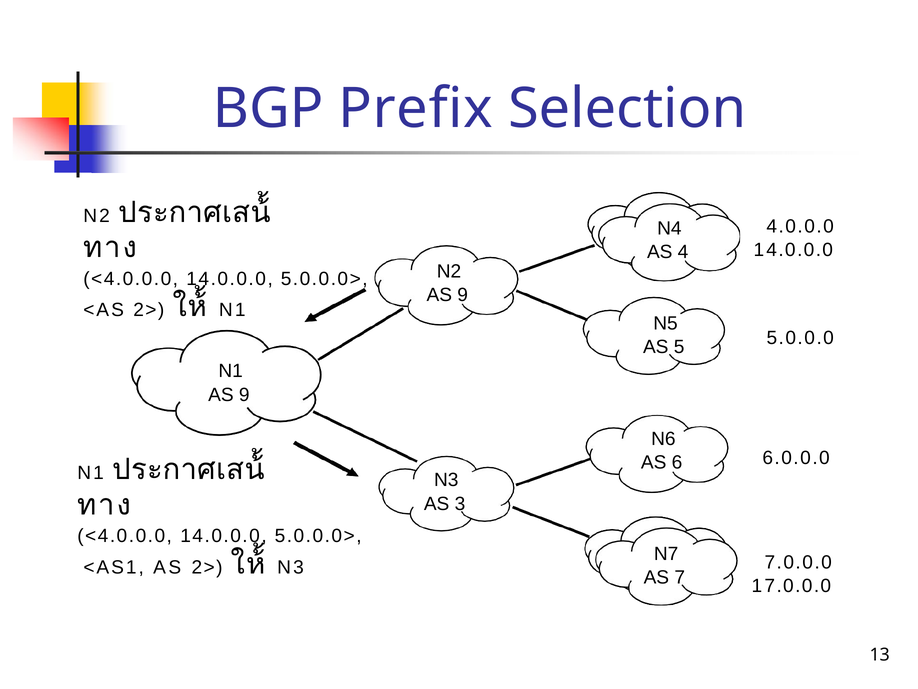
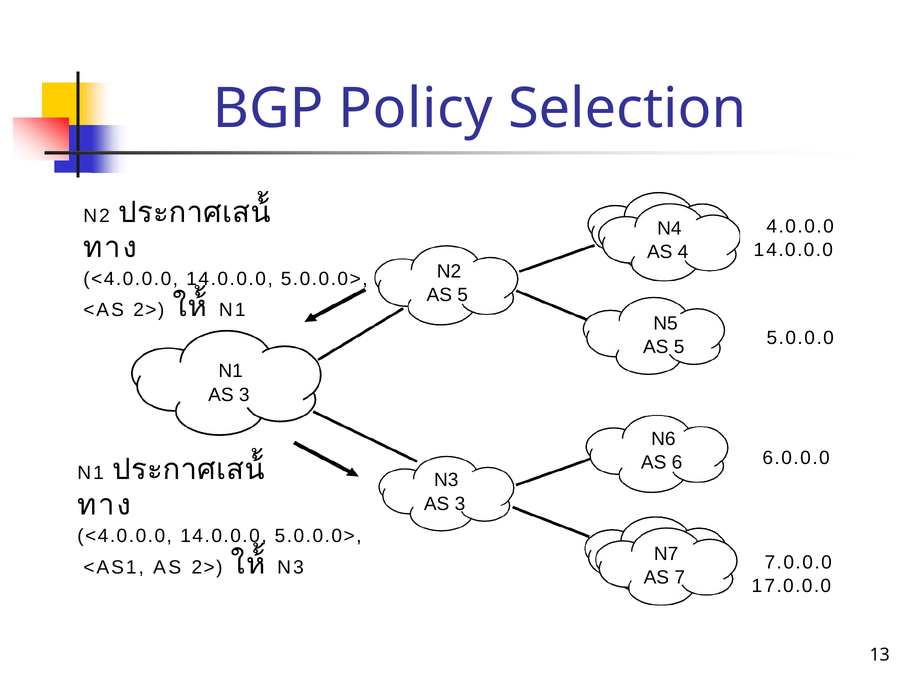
Prefix: Prefix -> Policy
9 at (463, 295): 9 -> 5
9 at (244, 394): 9 -> 3
